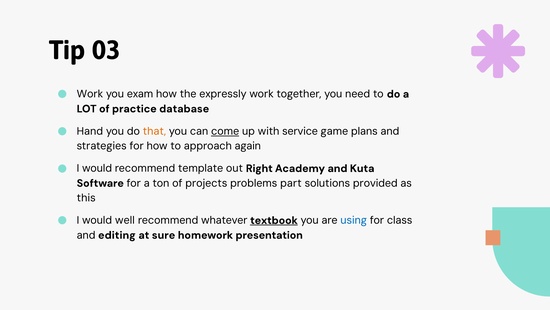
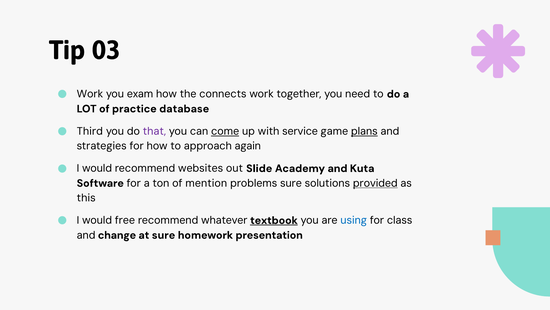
expressly: expressly -> connects
Hand: Hand -> Third
that colour: orange -> purple
plans underline: none -> present
template: template -> websites
Right: Right -> Slide
projects: projects -> mention
problems part: part -> sure
provided underline: none -> present
well: well -> free
editing: editing -> change
